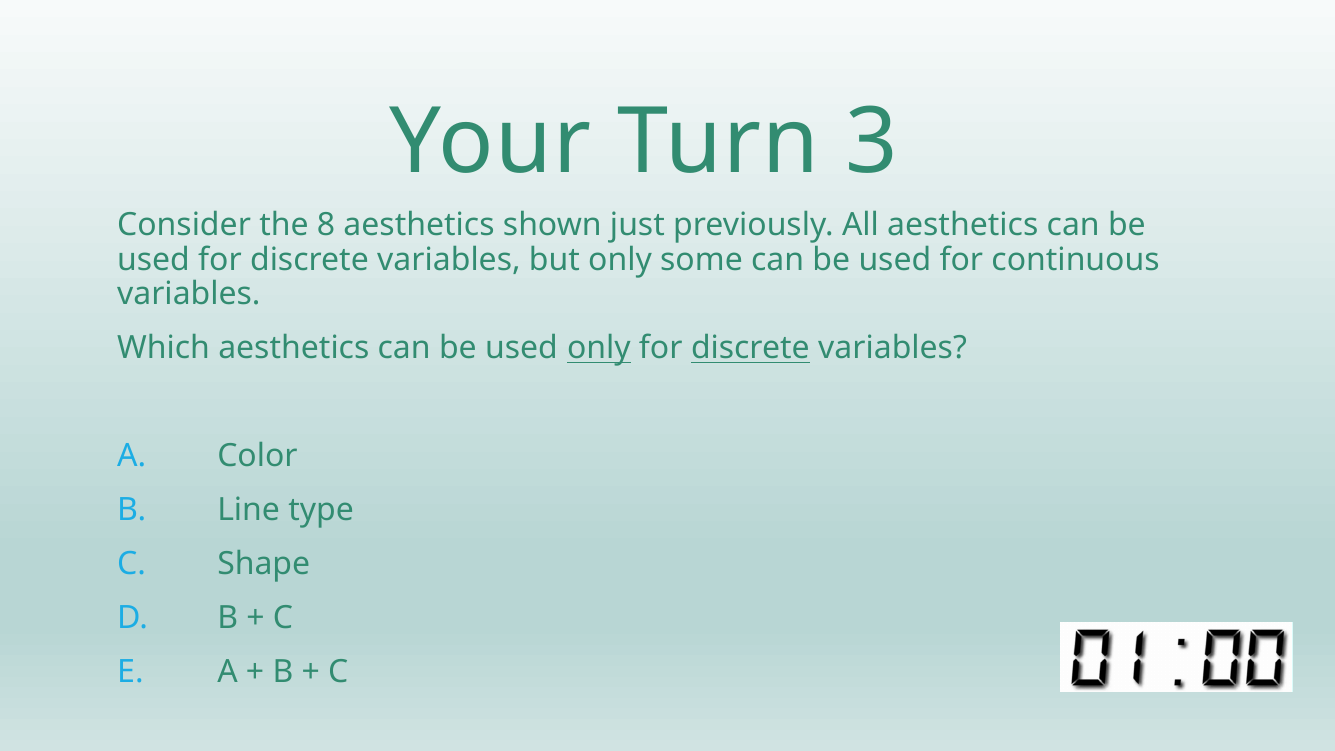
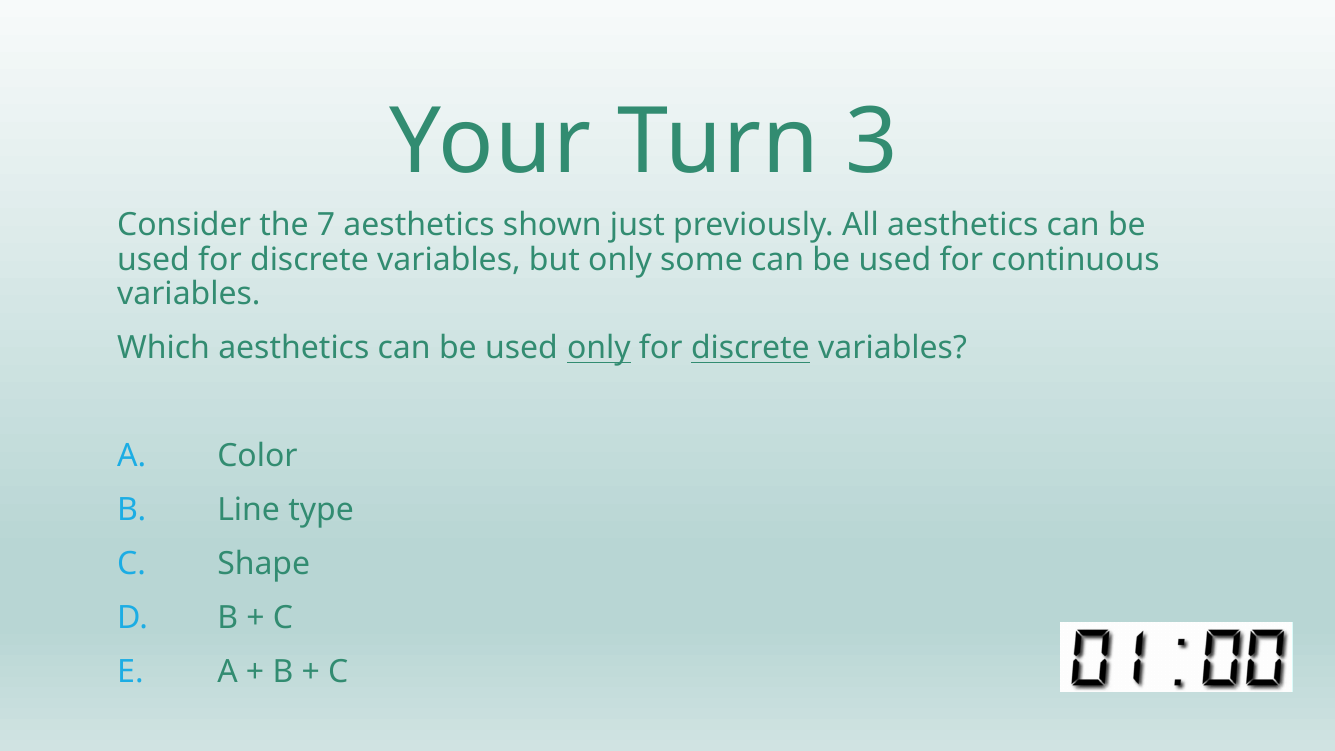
8: 8 -> 7
